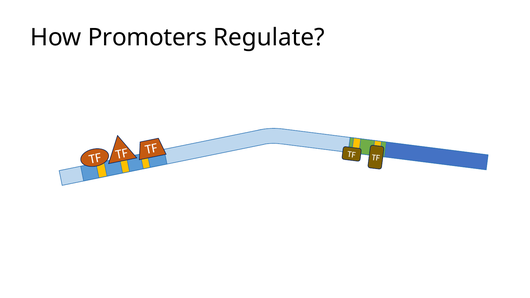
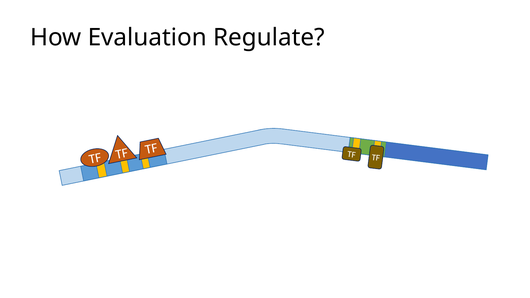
Promoters: Promoters -> Evaluation
